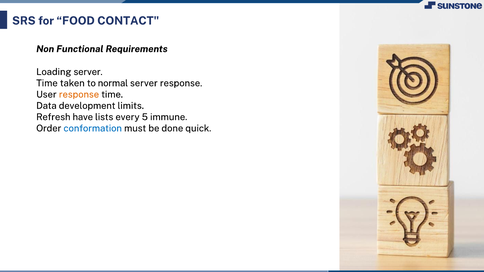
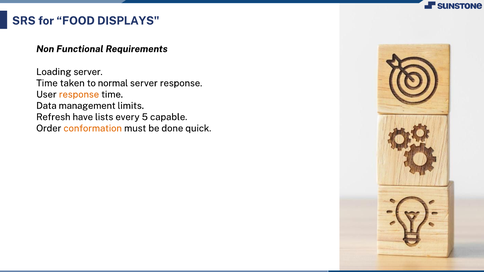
CONTACT: CONTACT -> DISPLAYS
development: development -> management
immune: immune -> capable
conformation colour: blue -> orange
